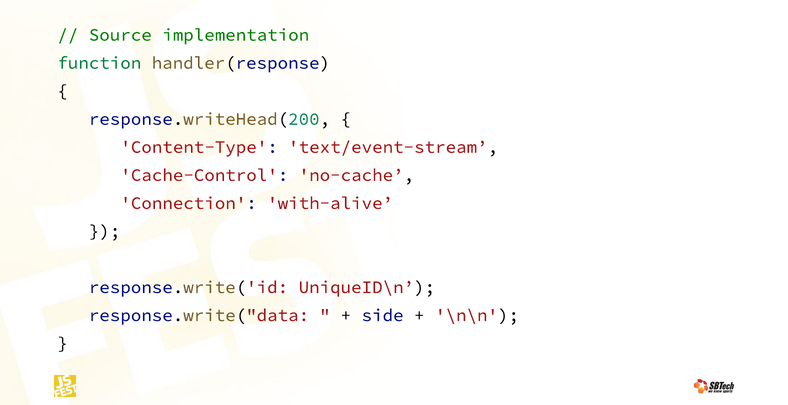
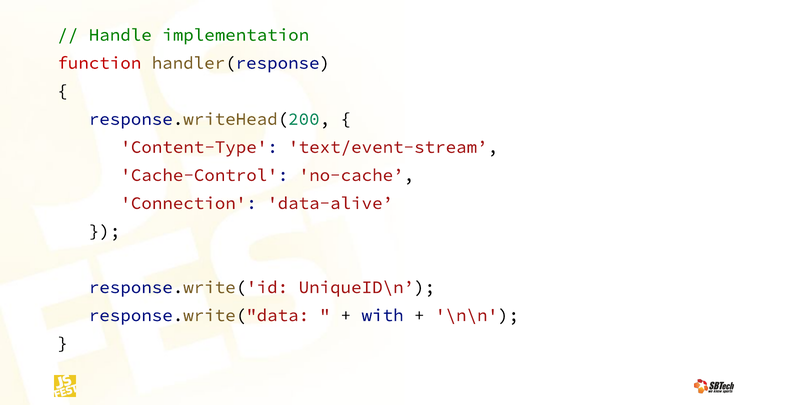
Source: Source -> Handle
function colour: green -> red
with-alive: with-alive -> data-alive
side: side -> with
